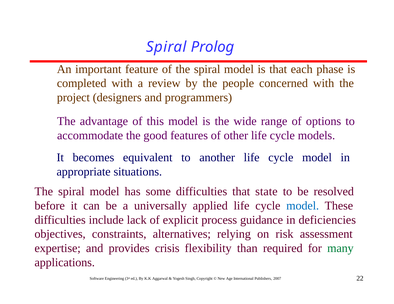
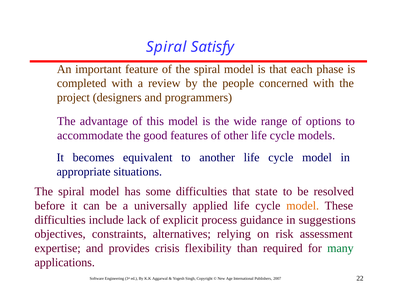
Prolog: Prolog -> Satisfy
model at (303, 206) colour: blue -> orange
deficiencies: deficiencies -> suggestions
